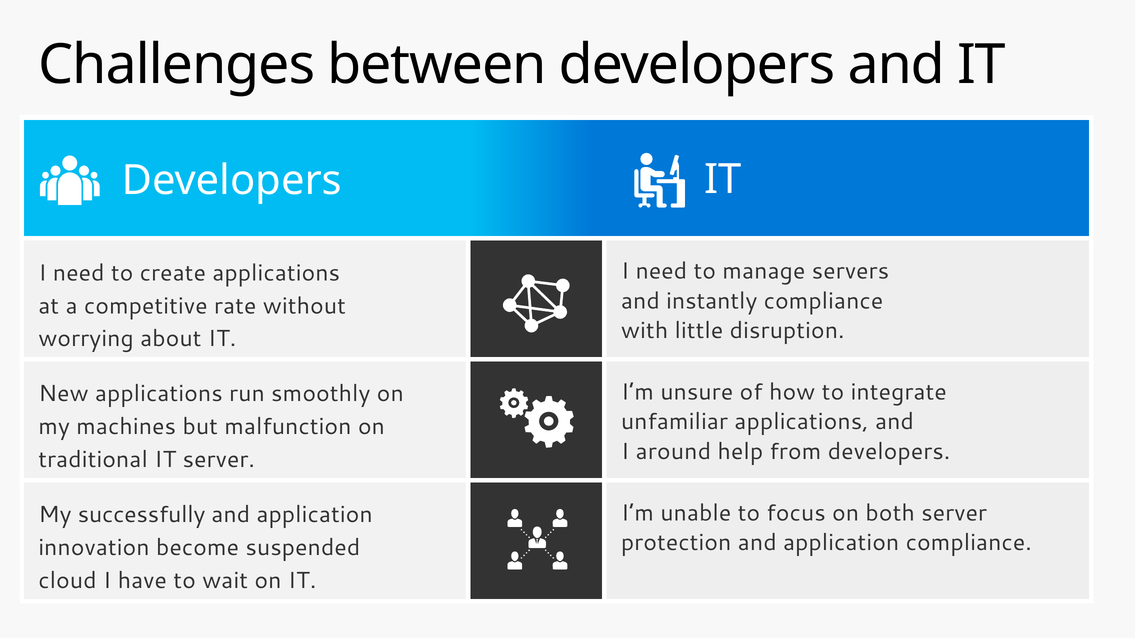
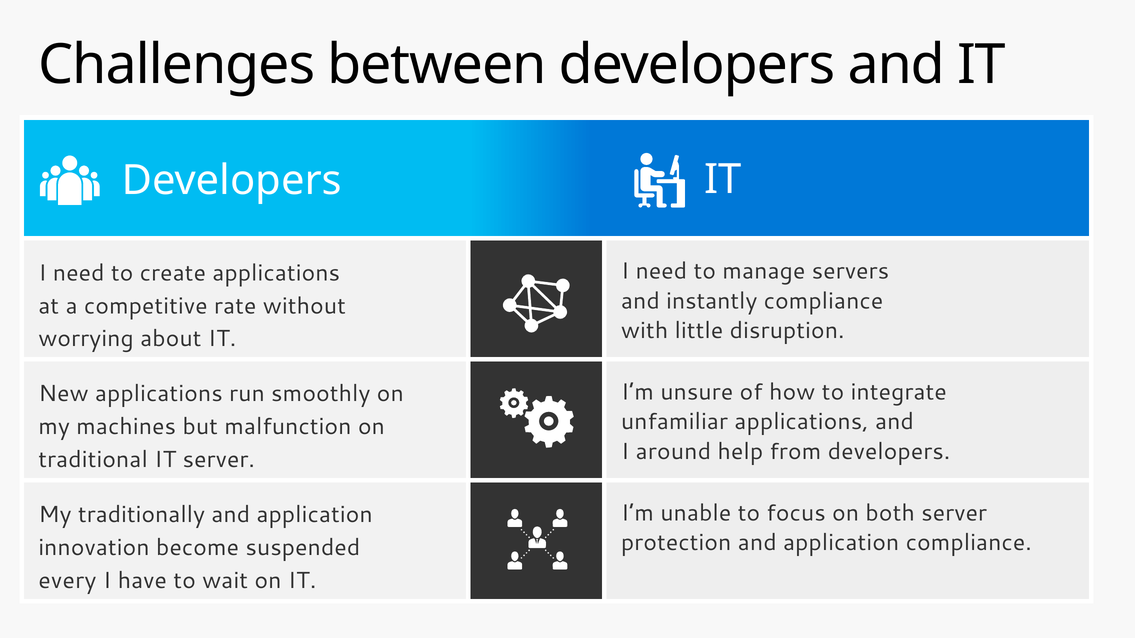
successfully: successfully -> traditionally
cloud: cloud -> every
